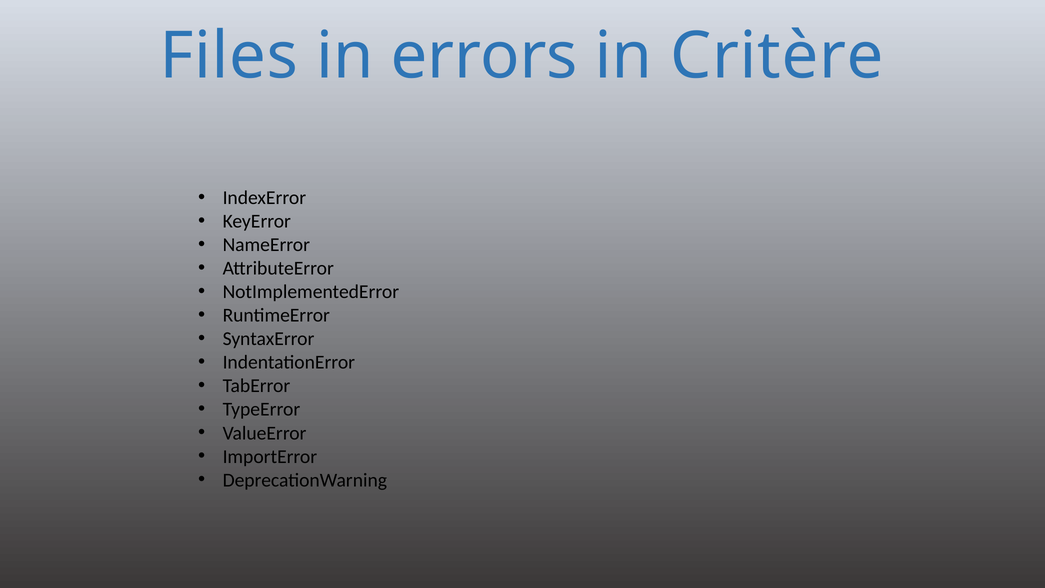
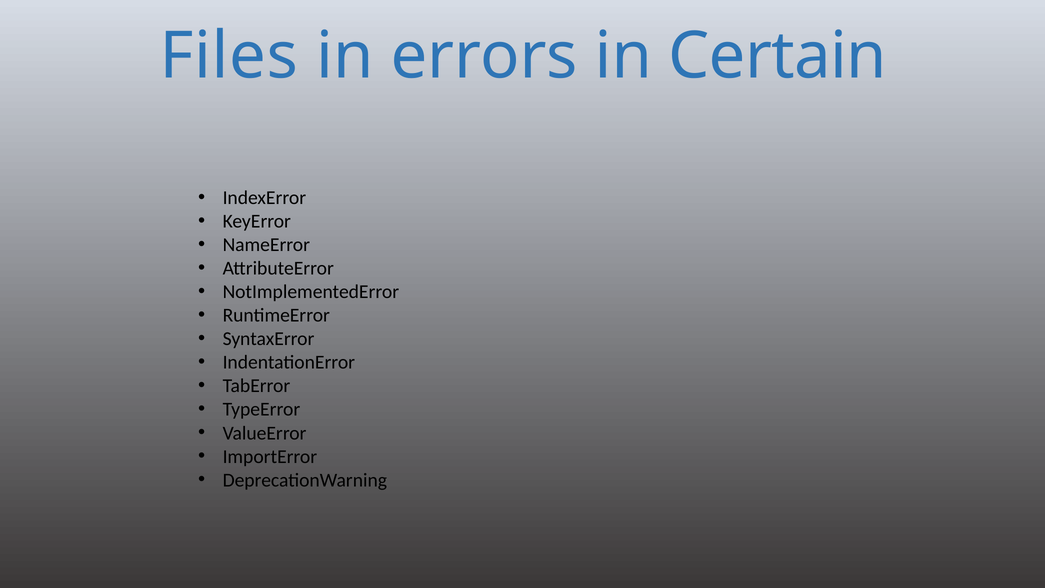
Critère: Critère -> Certain
